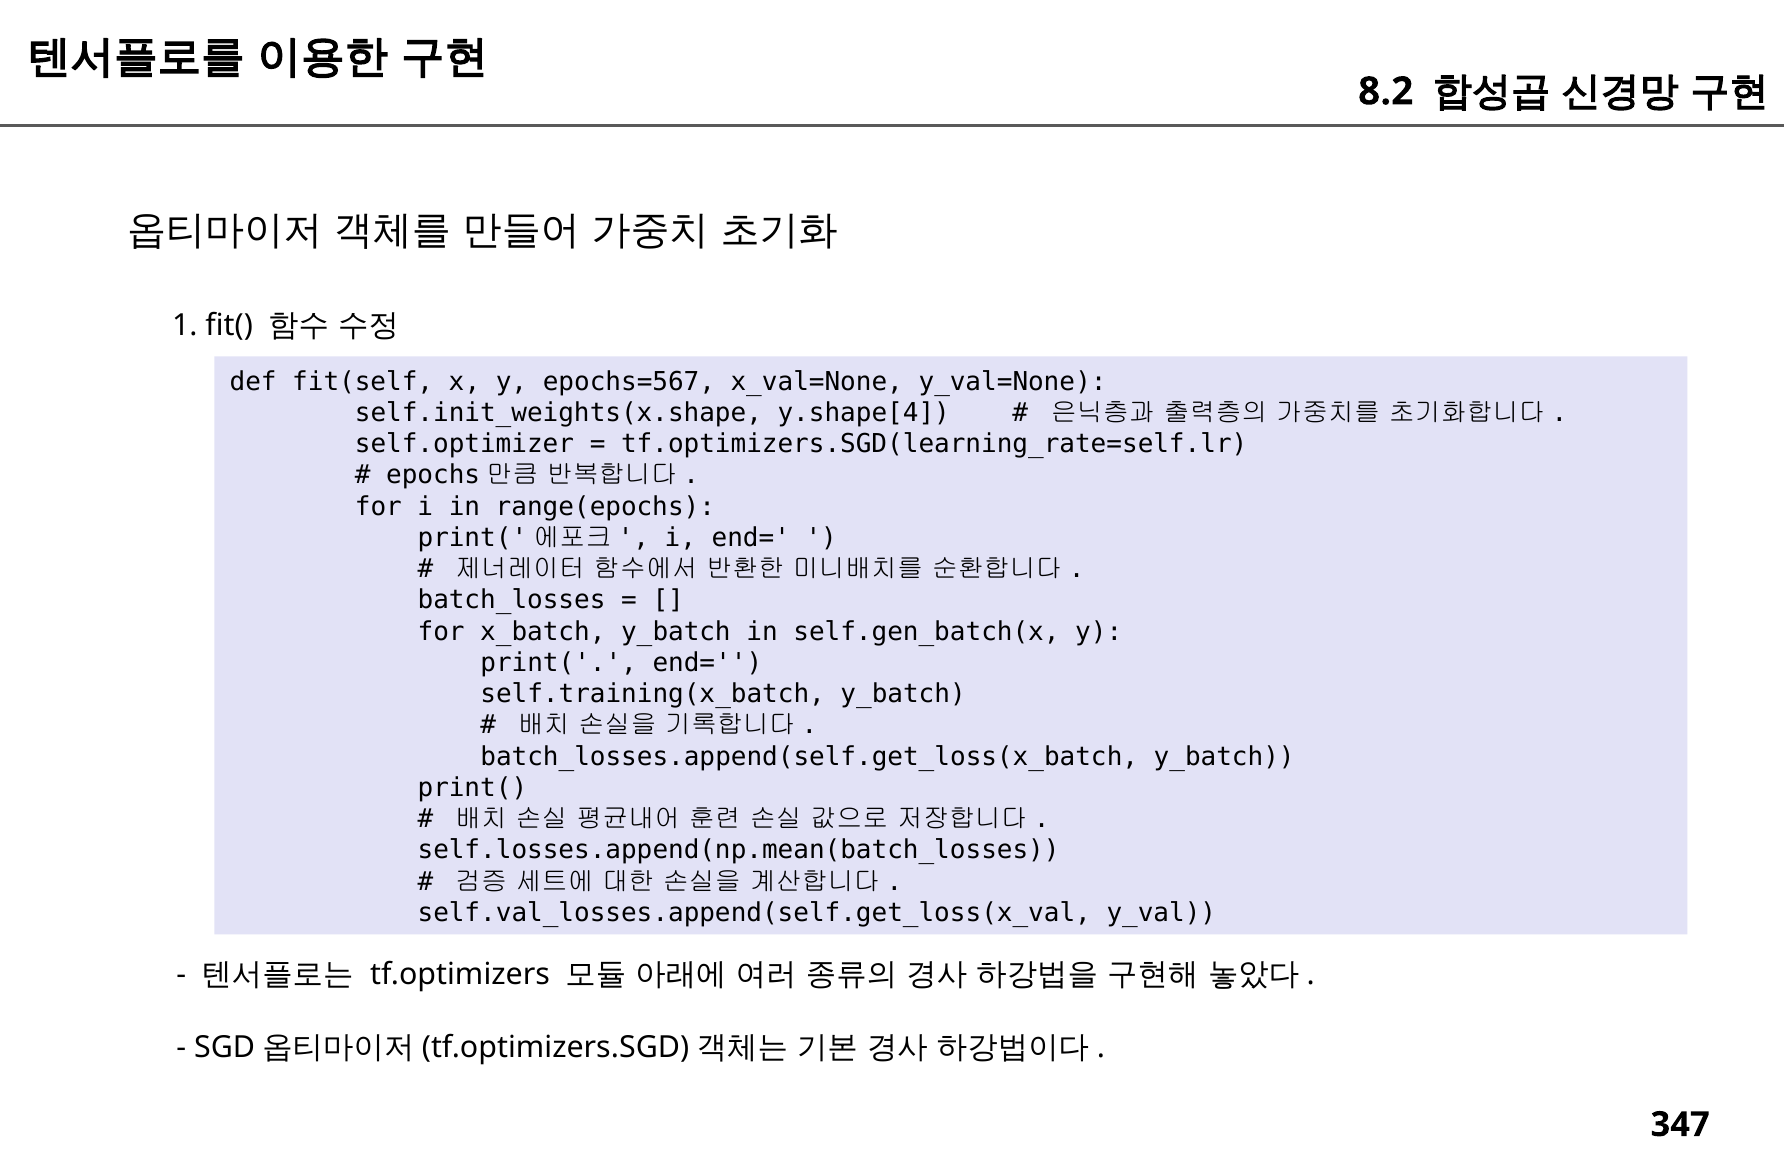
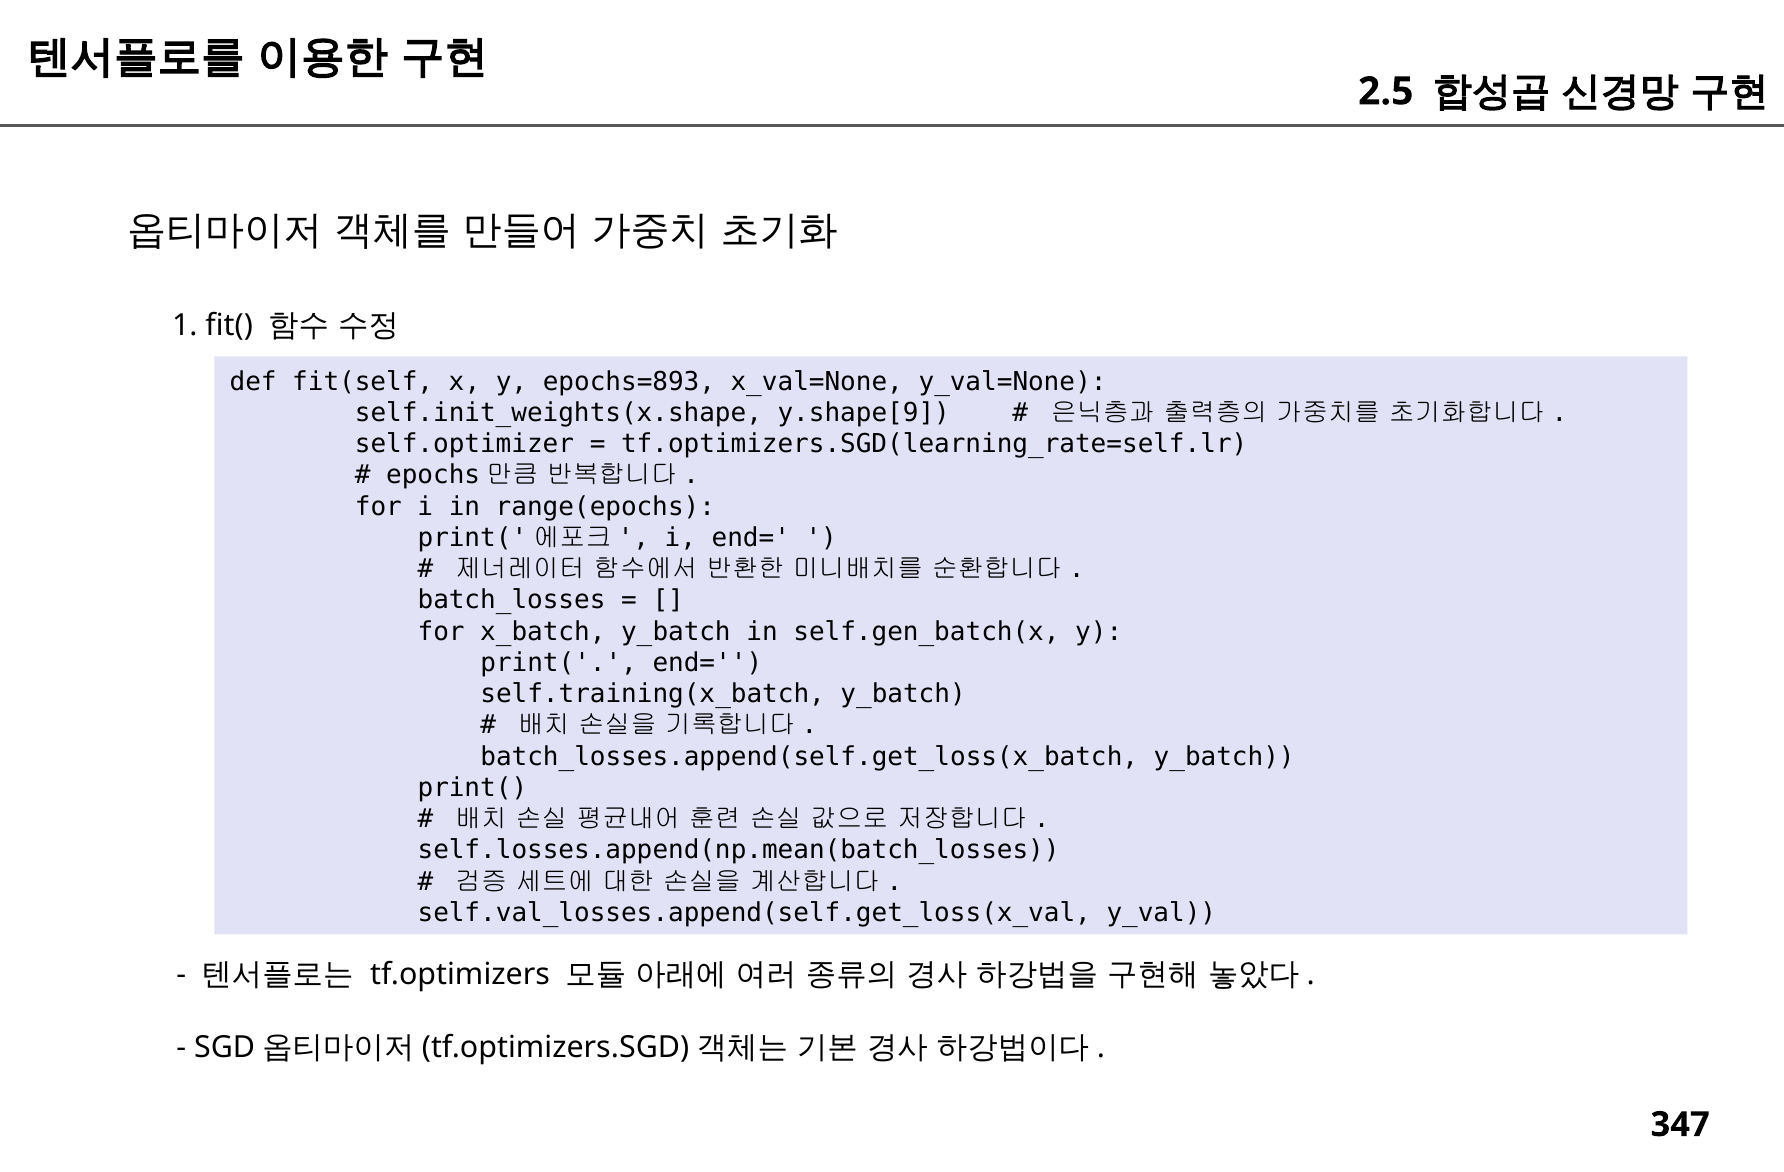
8.2: 8.2 -> 2.5
epochs=567: epochs=567 -> epochs=893
y.shape[4: y.shape[4 -> y.shape[9
